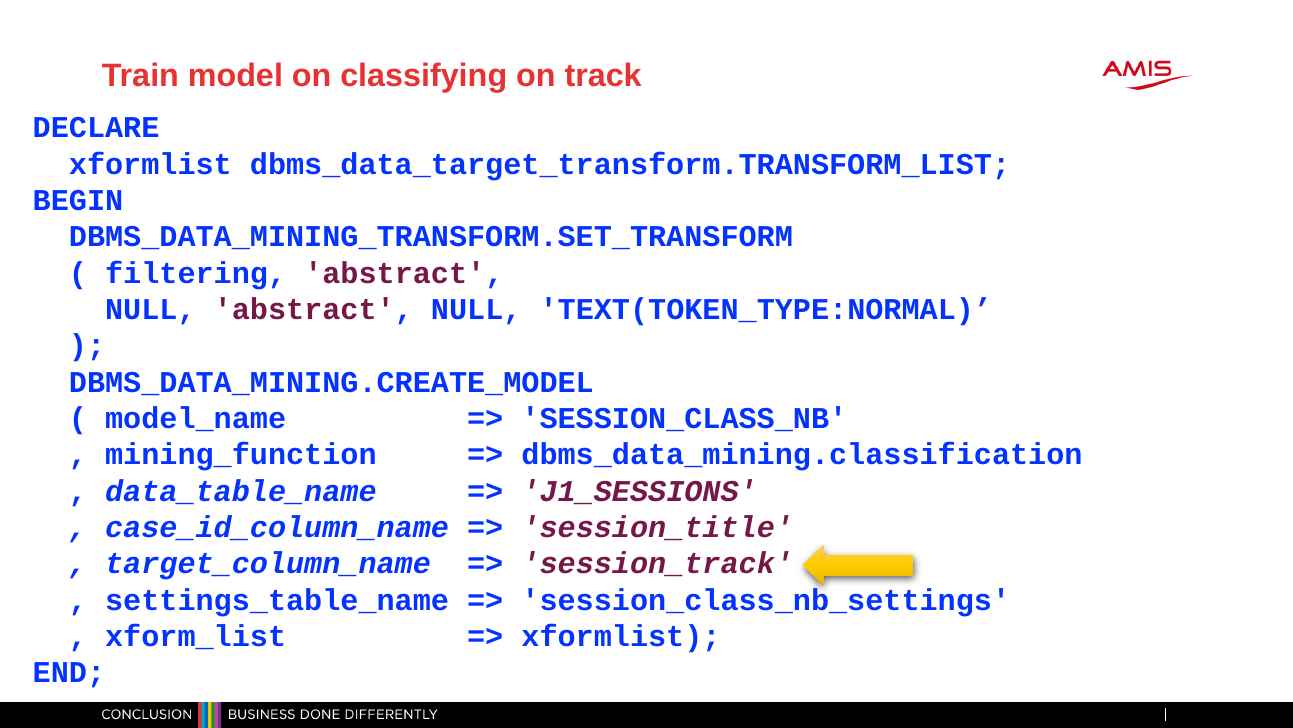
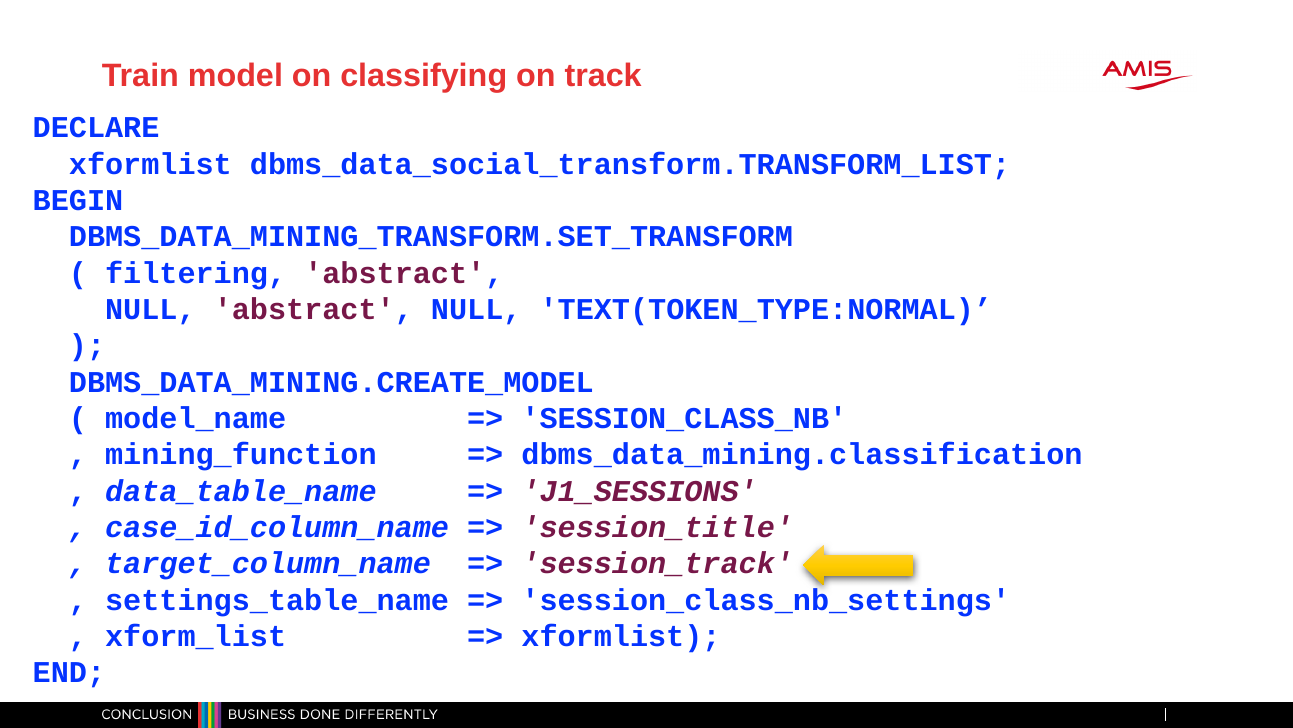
dbms_data_target_transform.TRANSFORM_LIST: dbms_data_target_transform.TRANSFORM_LIST -> dbms_data_social_transform.TRANSFORM_LIST
